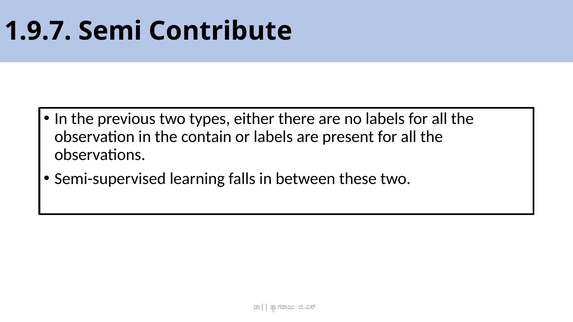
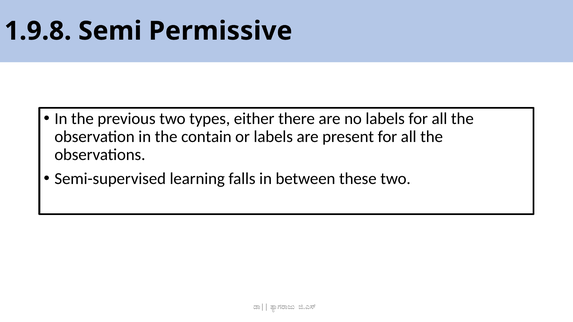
1.9.7: 1.9.7 -> 1.9.8
Contribute: Contribute -> Permissive
